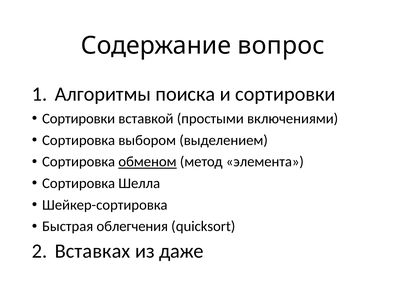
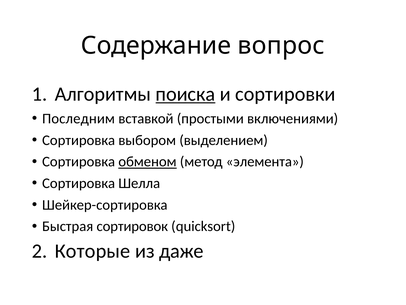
поиска underline: none -> present
Сортировки at (79, 119): Сортировки -> Последним
облегчения: облегчения -> сортировок
Вставках: Вставках -> Которые
